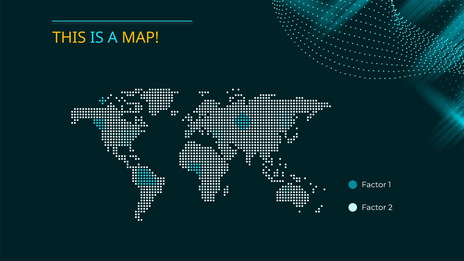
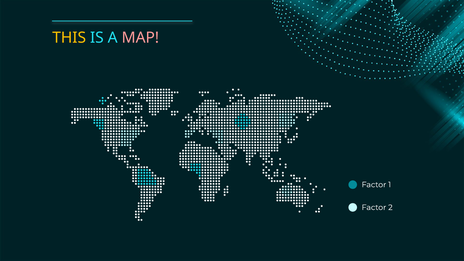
MAP colour: yellow -> pink
